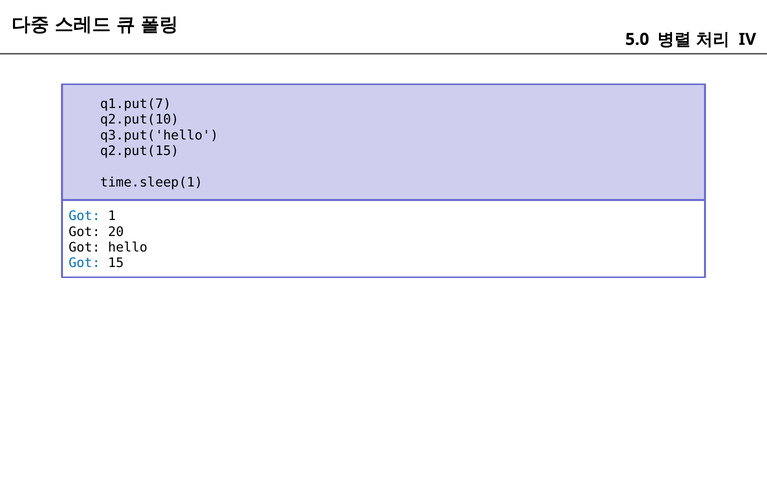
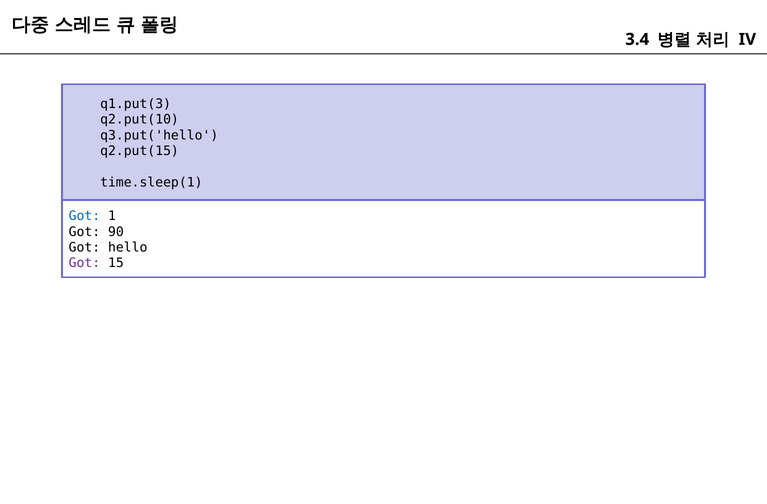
5.0: 5.0 -> 3.4
q1.put(7: q1.put(7 -> q1.put(3
20: 20 -> 90
Got at (84, 263) colour: blue -> purple
